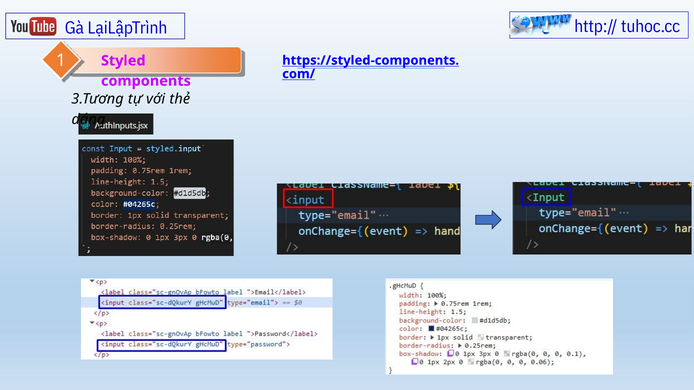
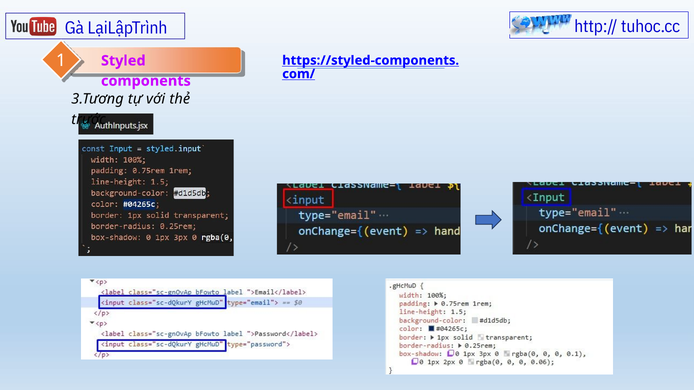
dáng: dáng -> trước
